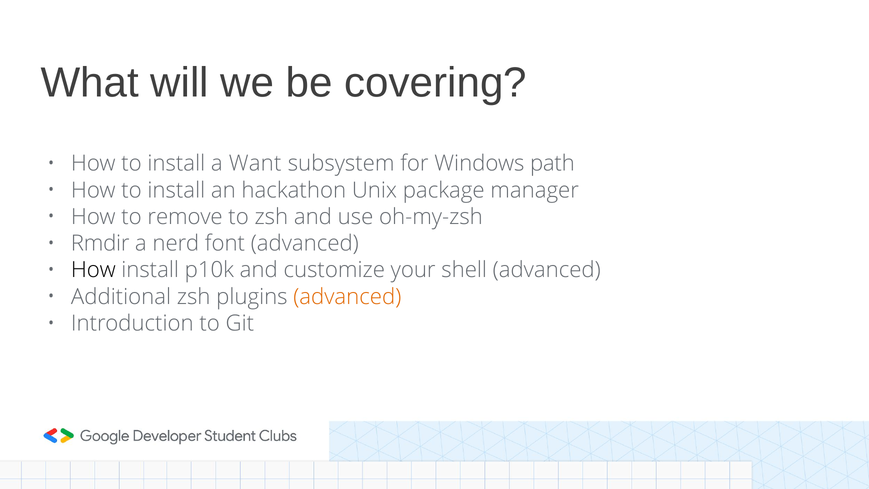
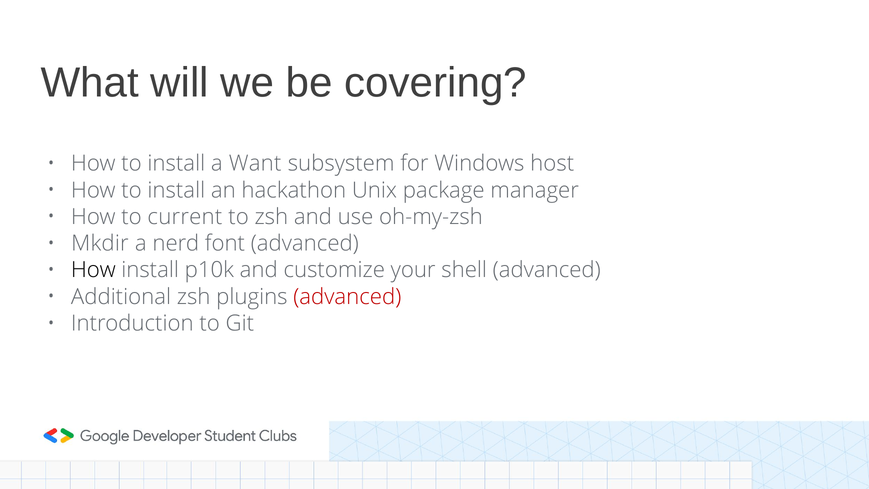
path: path -> host
remove: remove -> current
Rmdir: Rmdir -> Mkdir
advanced at (347, 297) colour: orange -> red
